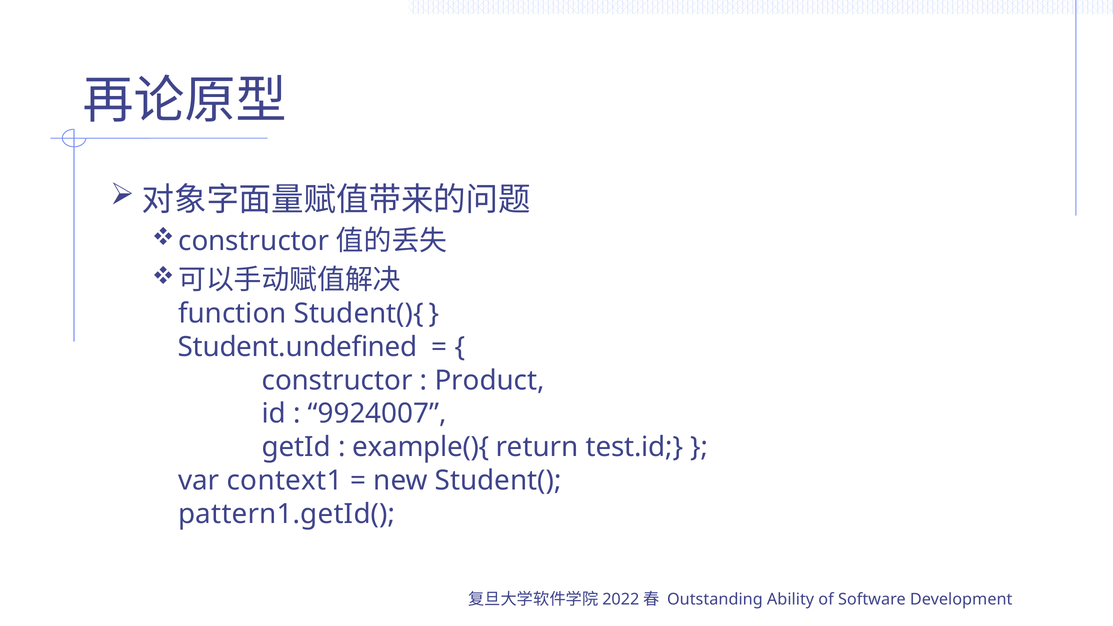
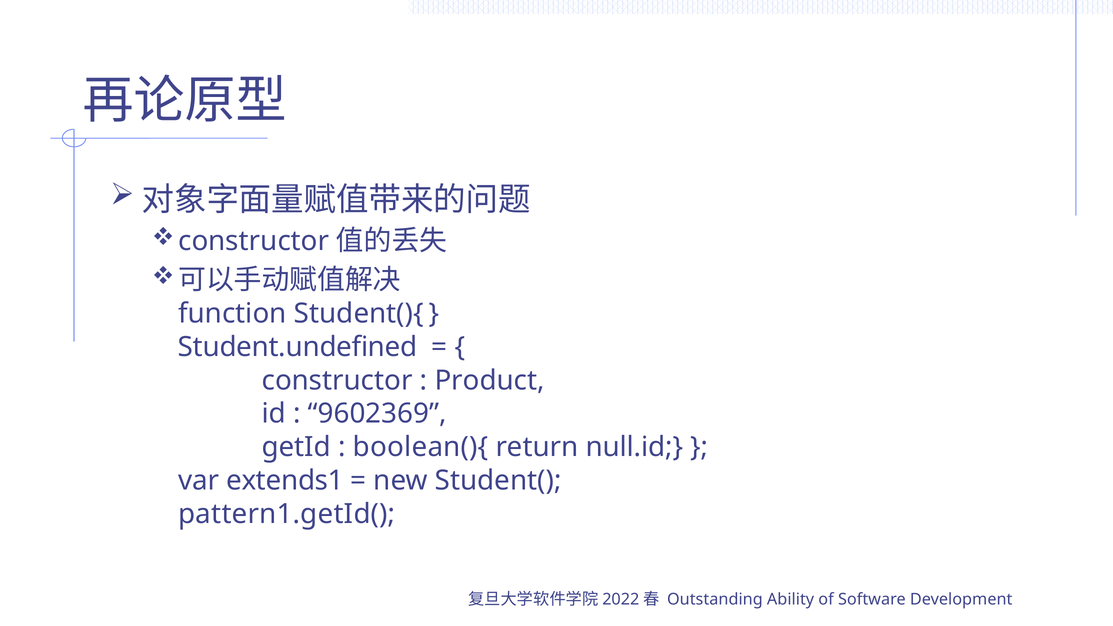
9924007: 9924007 -> 9602369
example(){: example(){ -> boolean(){
test.id: test.id -> null.id
context1: context1 -> extends1
